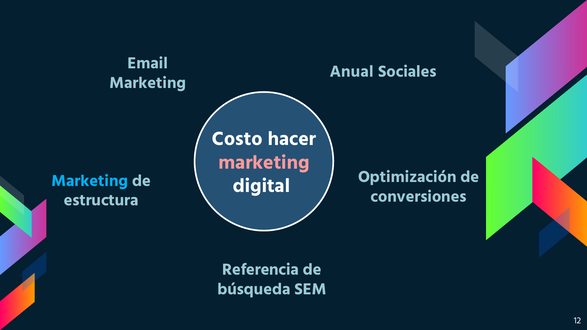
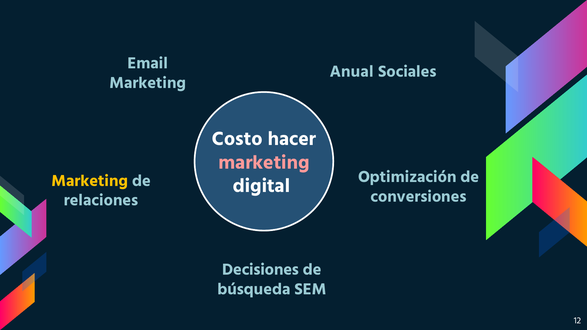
Marketing at (90, 181) colour: light blue -> yellow
estructura: estructura -> relaciones
Referencia: Referencia -> Decisiones
